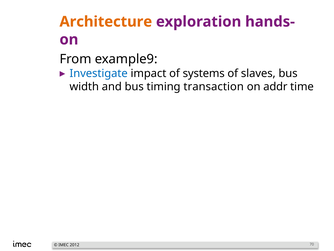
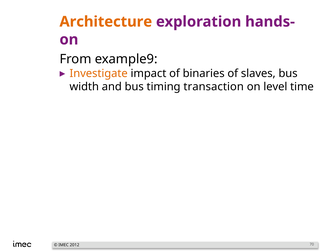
Investigate colour: blue -> orange
systems: systems -> binaries
addr: addr -> level
